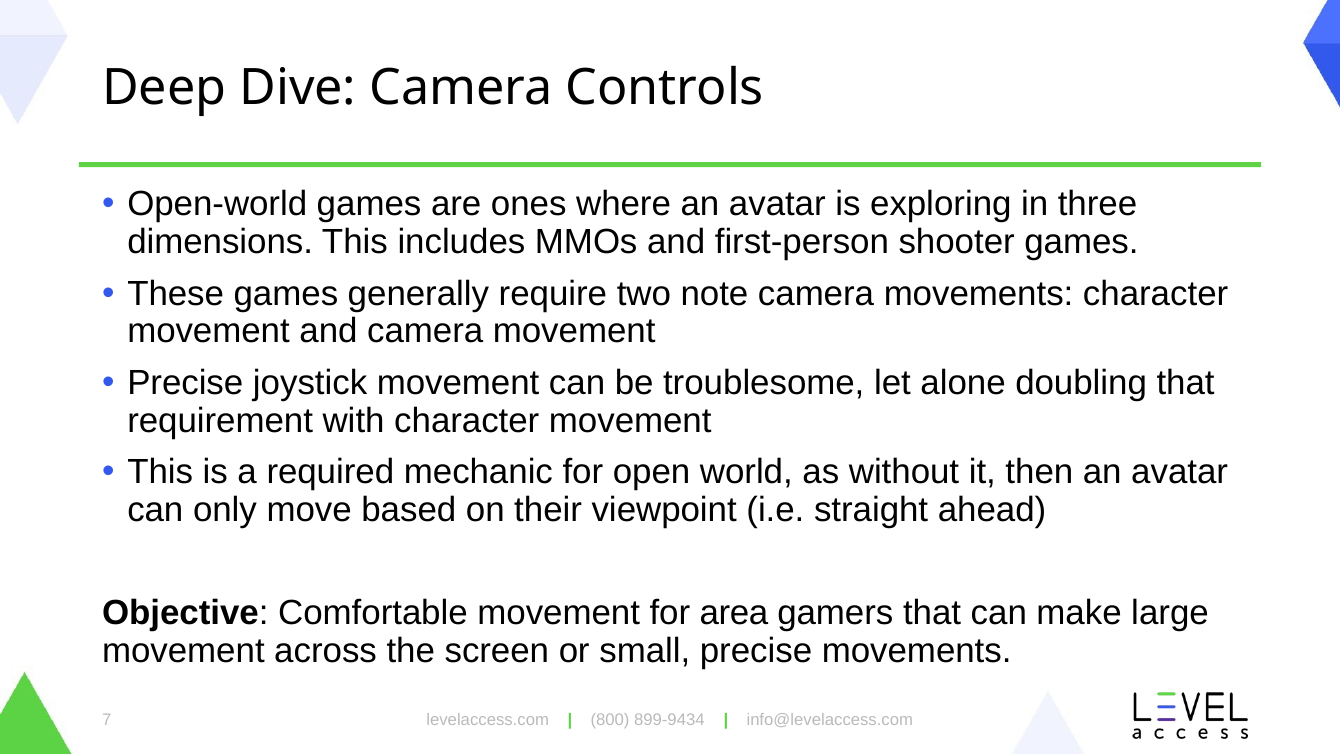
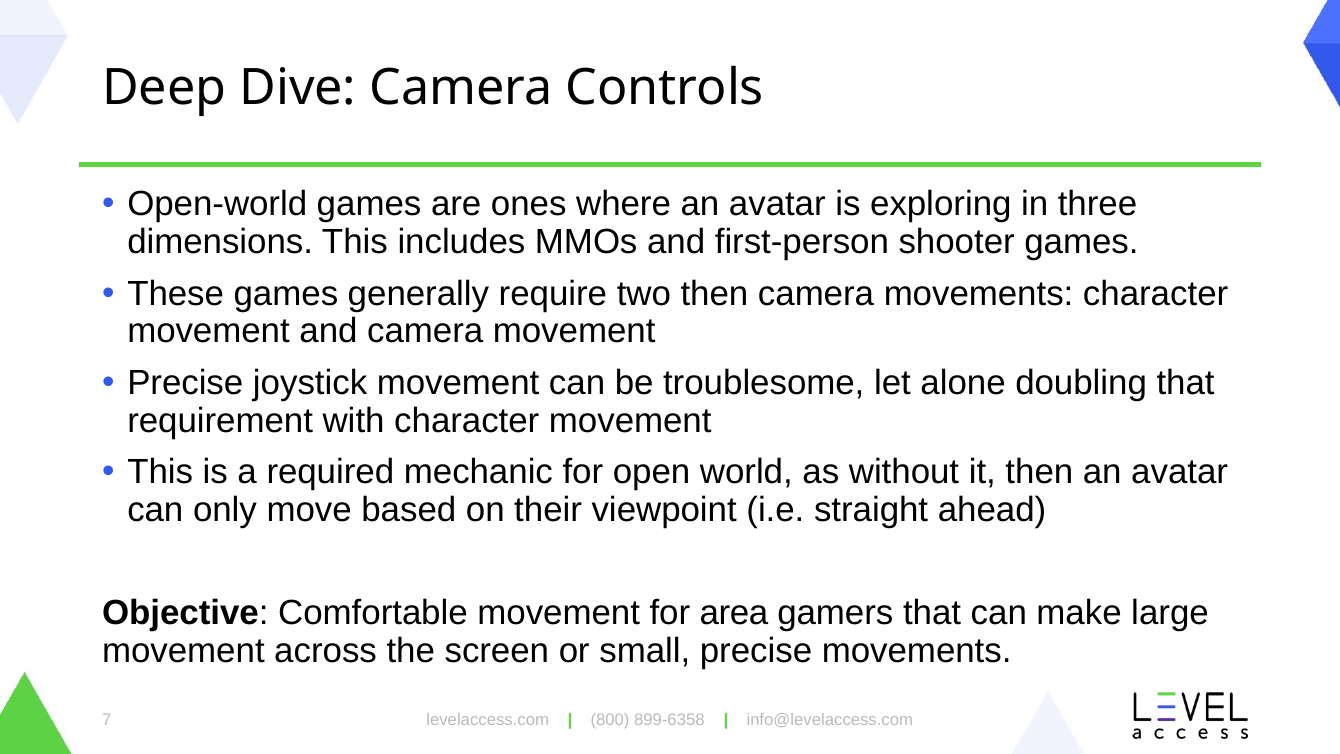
two note: note -> then
899-9434: 899-9434 -> 899-6358
